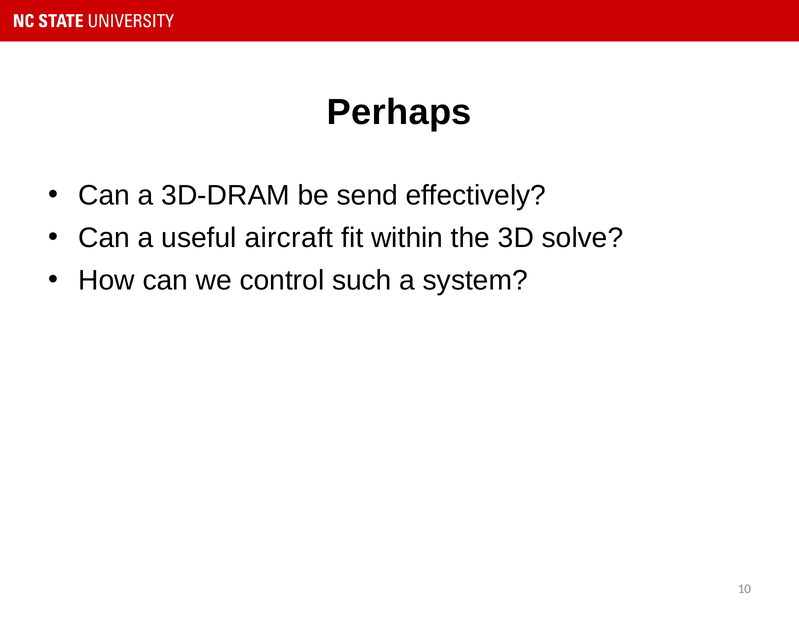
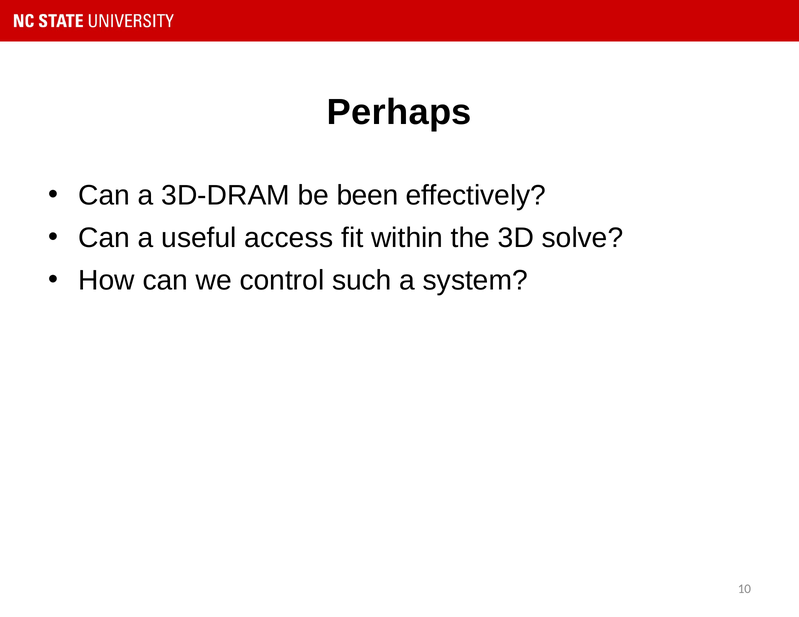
send: send -> been
aircraft: aircraft -> access
